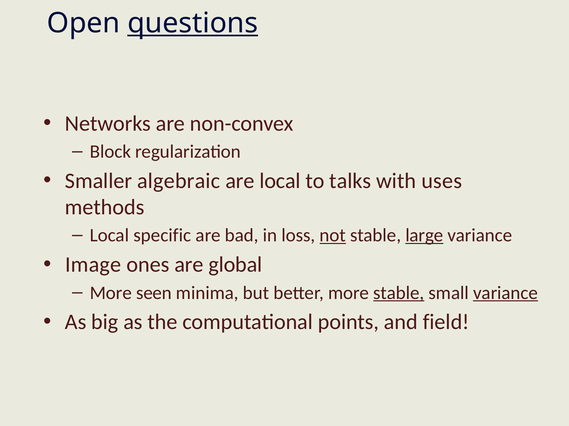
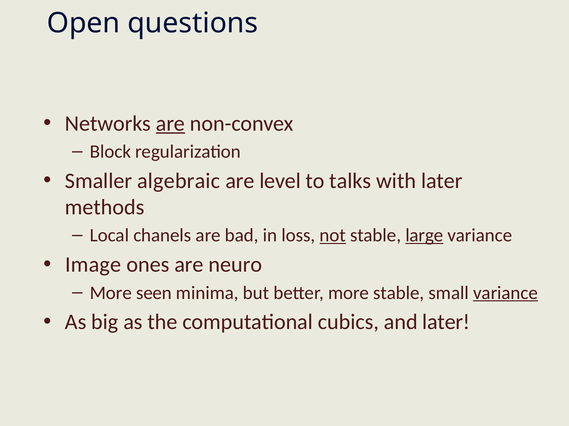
questions underline: present -> none
are at (170, 124) underline: none -> present
are local: local -> level
with uses: uses -> later
specific: specific -> chanels
global: global -> neuro
stable at (399, 293) underline: present -> none
points: points -> cubics
and field: field -> later
